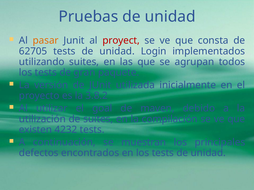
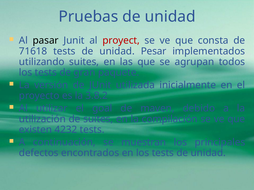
pasar colour: orange -> black
62705: 62705 -> 71618
Login: Login -> Pesar
